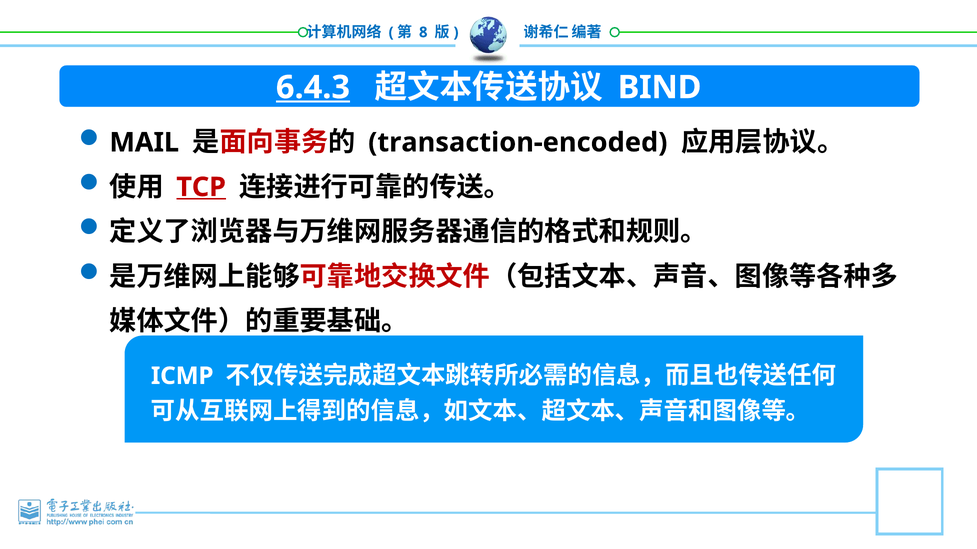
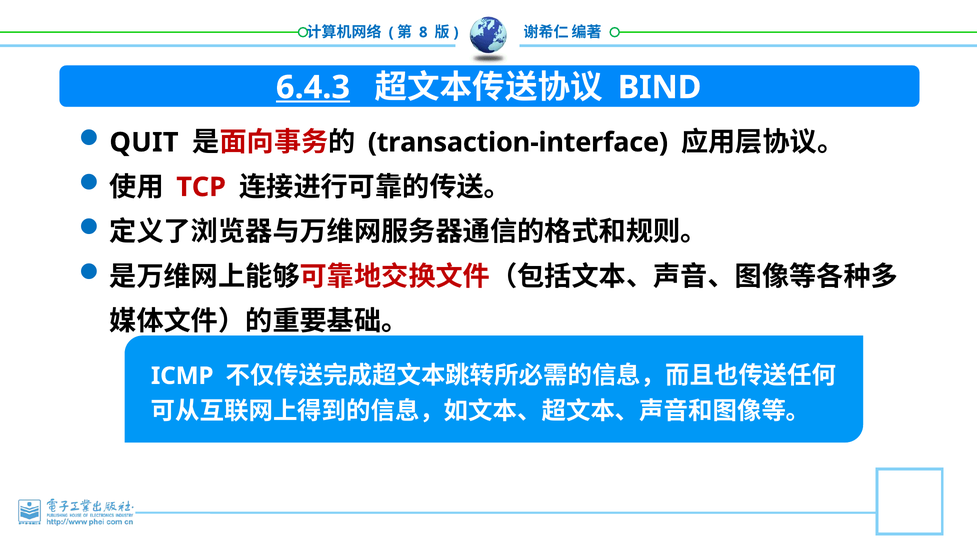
MAIL: MAIL -> QUIT
transaction-encoded: transaction-encoded -> transaction-interface
TCP underline: present -> none
